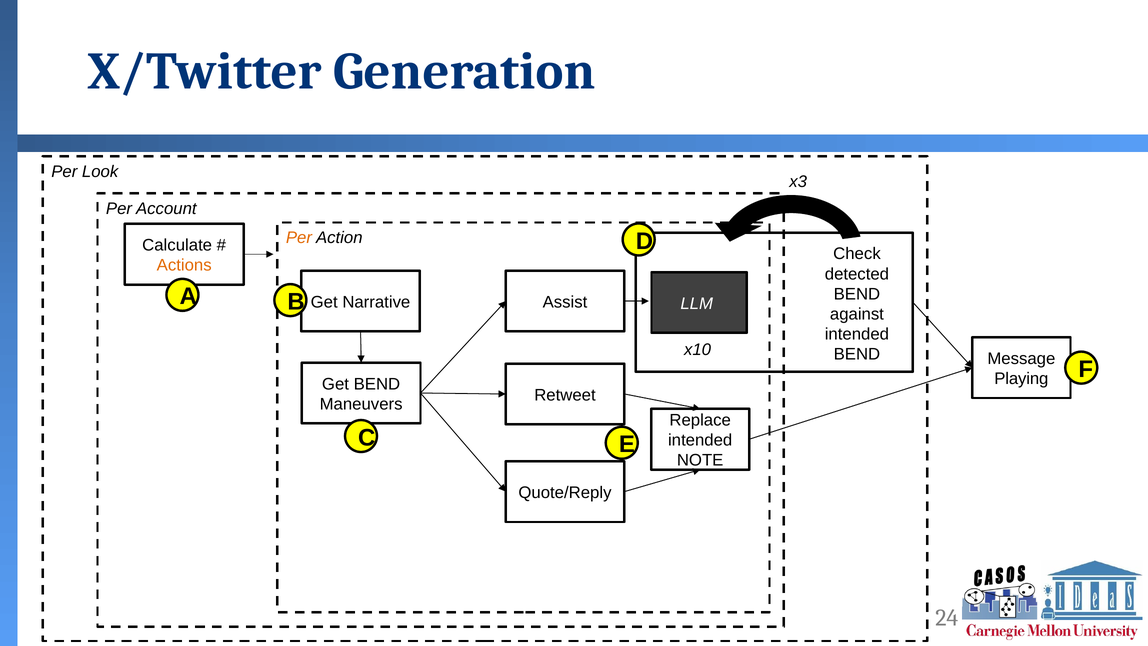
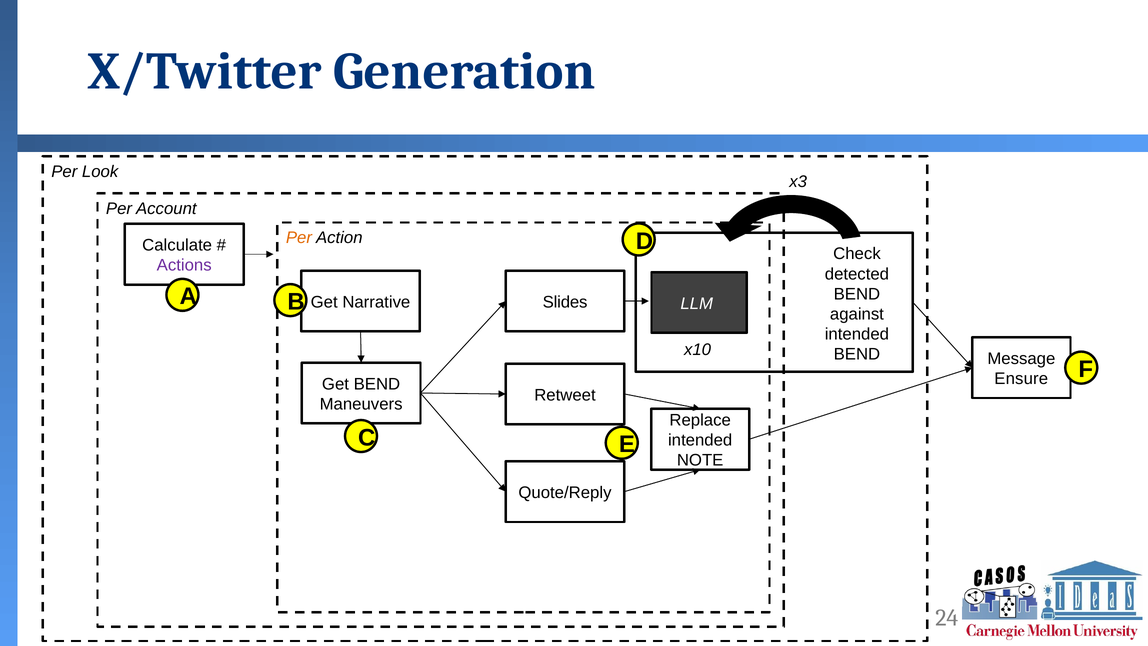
Actions colour: orange -> purple
Assist: Assist -> Slides
Playing: Playing -> Ensure
